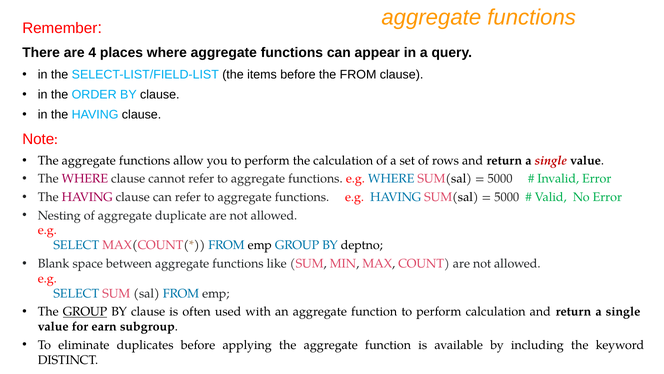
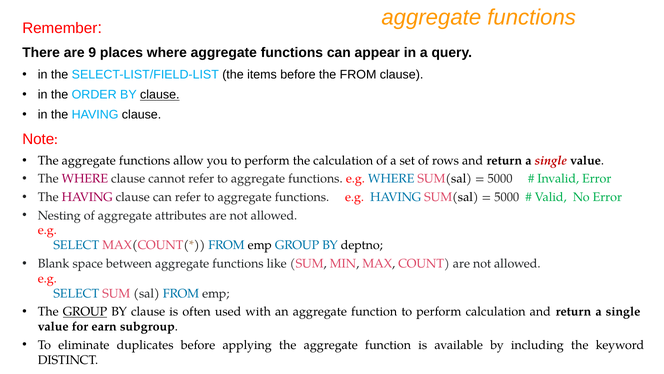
4: 4 -> 9
clause at (160, 95) underline: none -> present
duplicate: duplicate -> attributes
